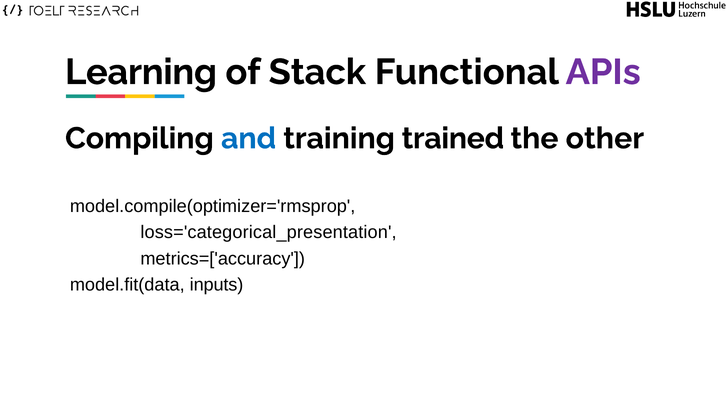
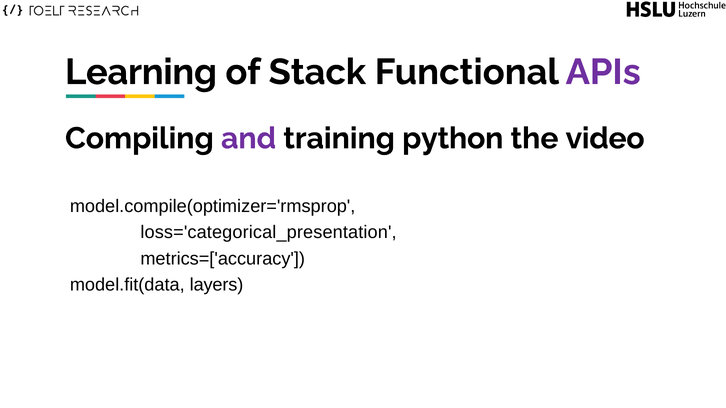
and colour: blue -> purple
trained: trained -> python
other: other -> video
inputs: inputs -> layers
